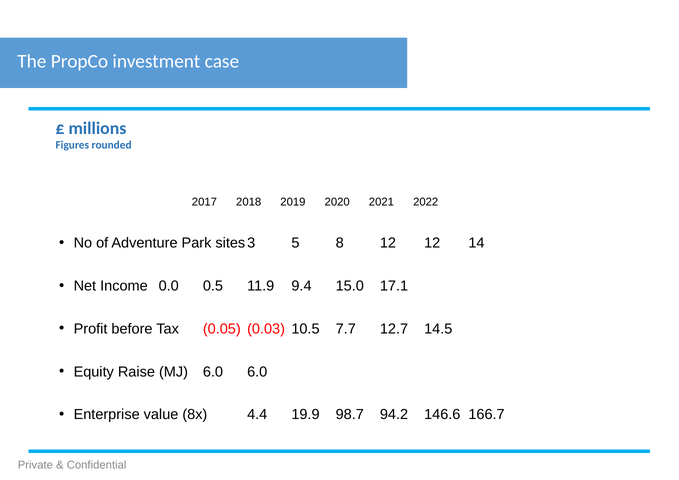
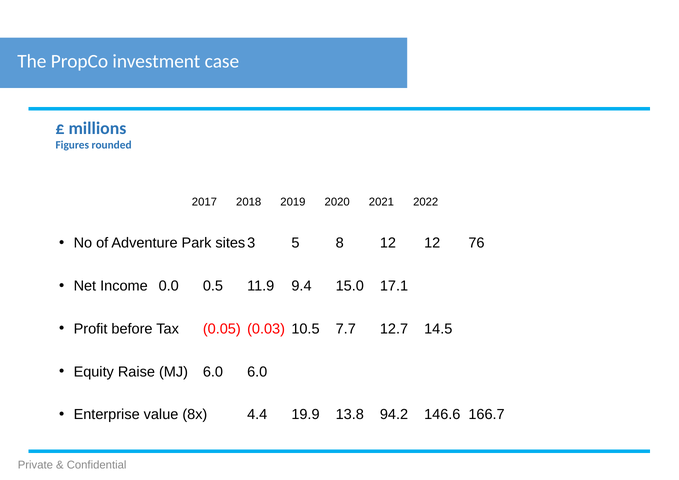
14: 14 -> 76
98.7: 98.7 -> 13.8
